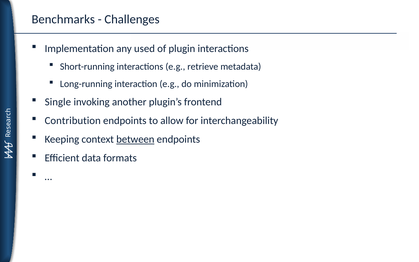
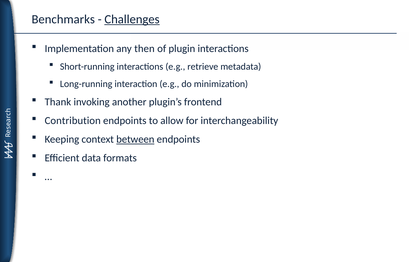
Challenges underline: none -> present
used: used -> then
Single: Single -> Thank
